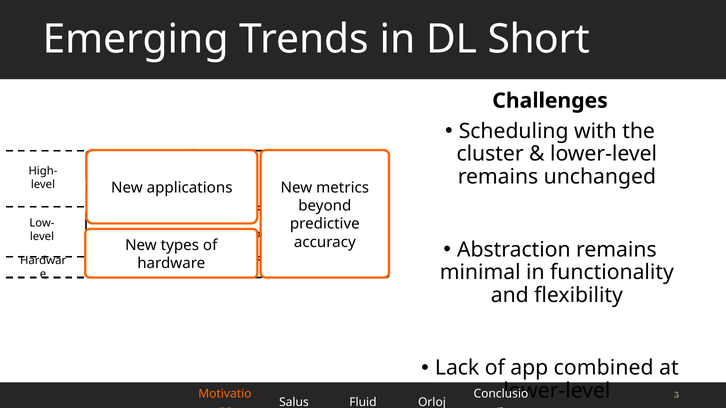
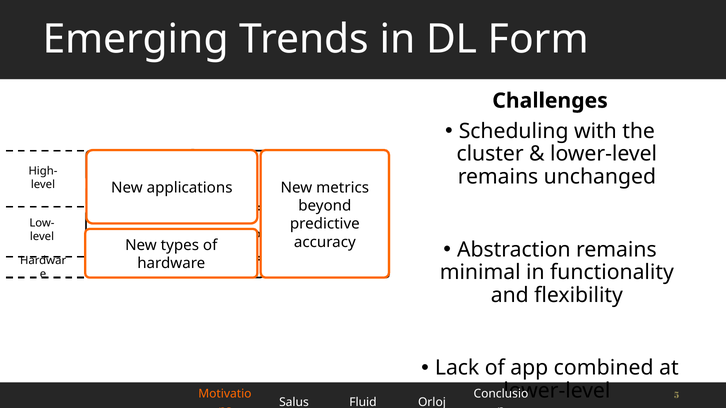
Short: Short -> Form
